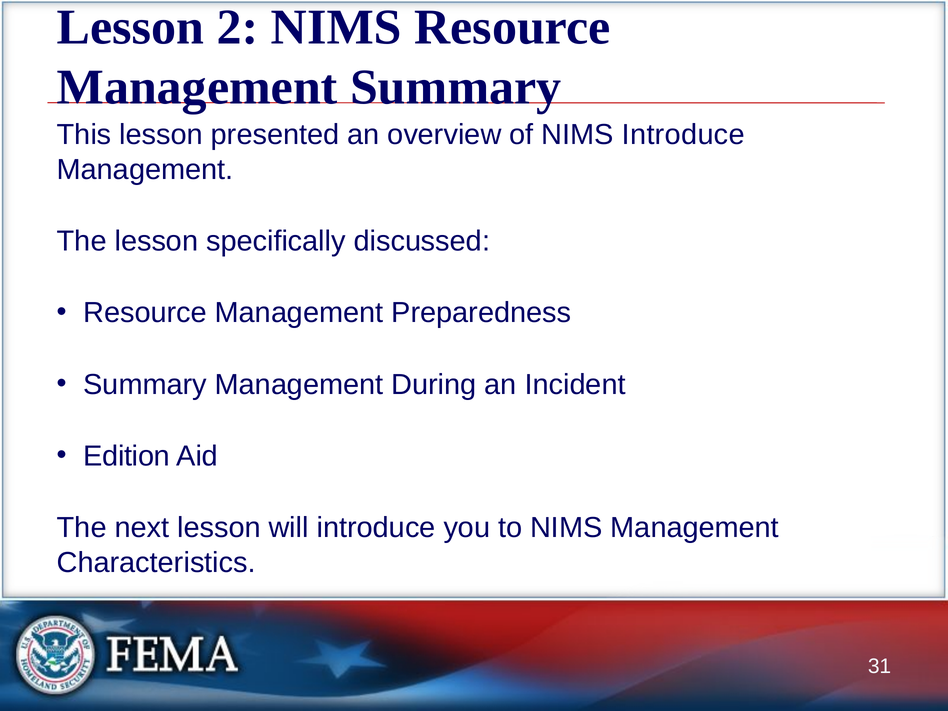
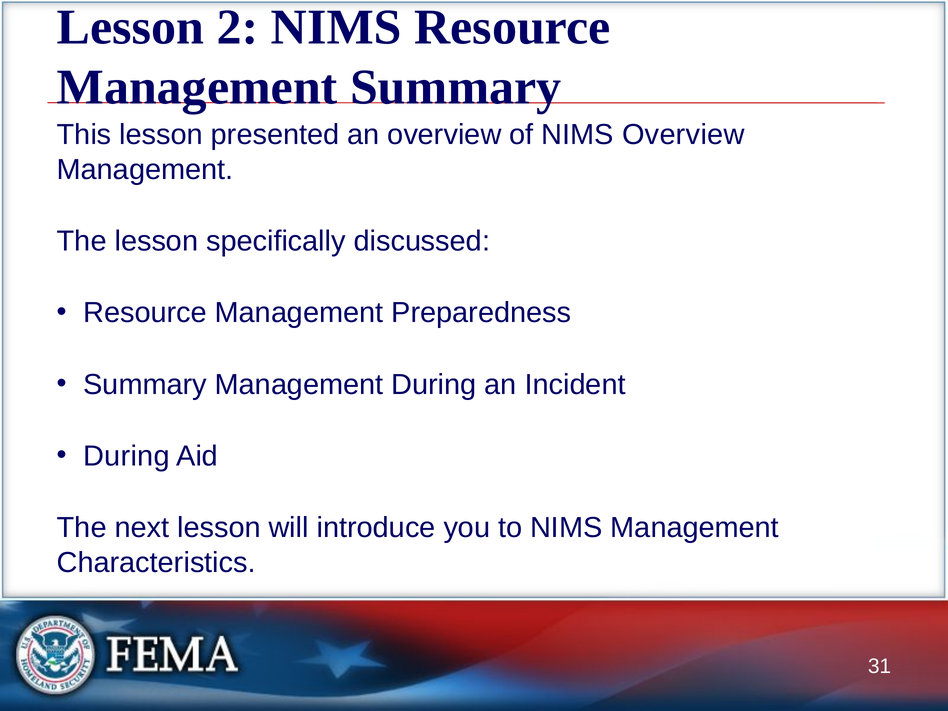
NIMS Introduce: Introduce -> Overview
Edition at (127, 456): Edition -> During
